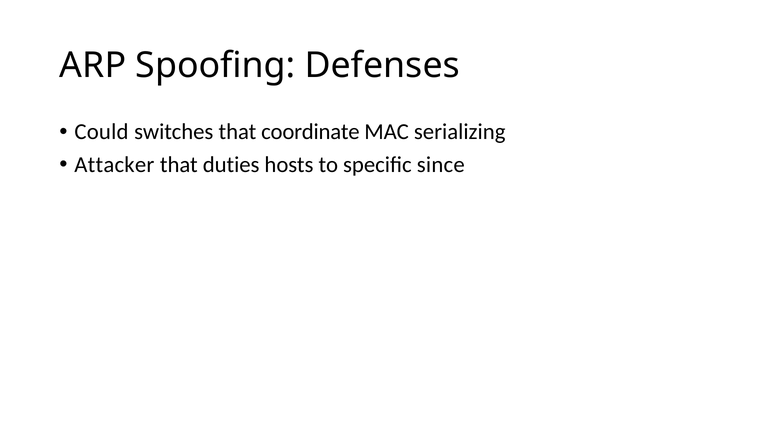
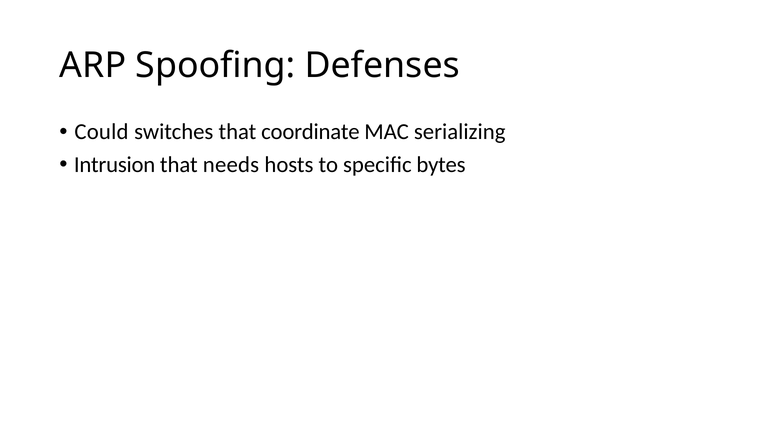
Attacker: Attacker -> Intrusion
duties: duties -> needs
since: since -> bytes
